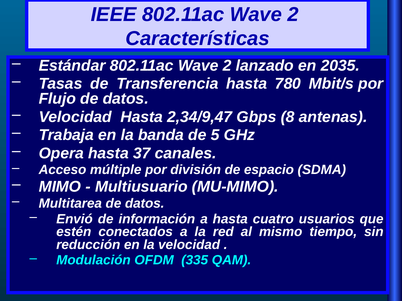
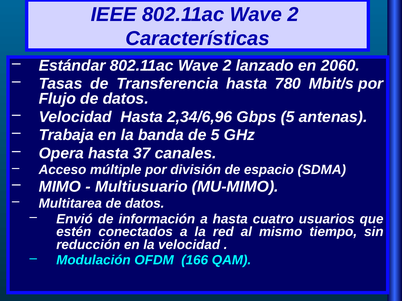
2035: 2035 -> 2060
2,34/9,47: 2,34/9,47 -> 2,34/6,96
Gbps 8: 8 -> 5
335: 335 -> 166
